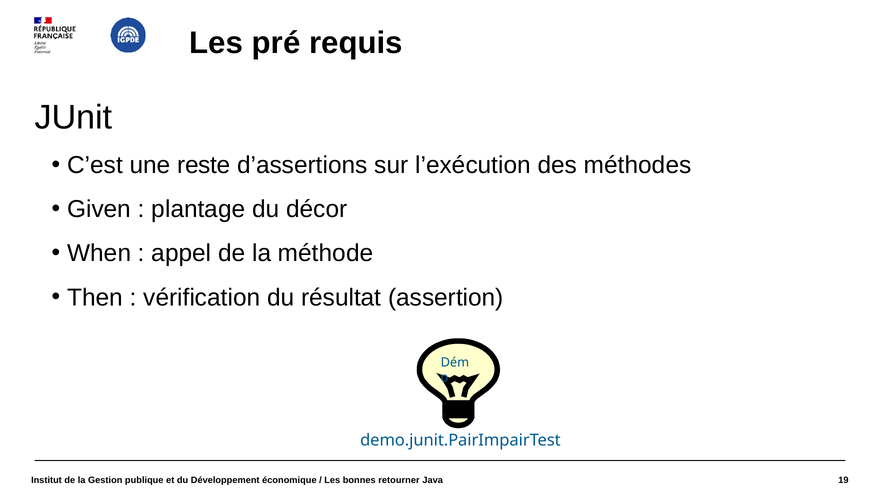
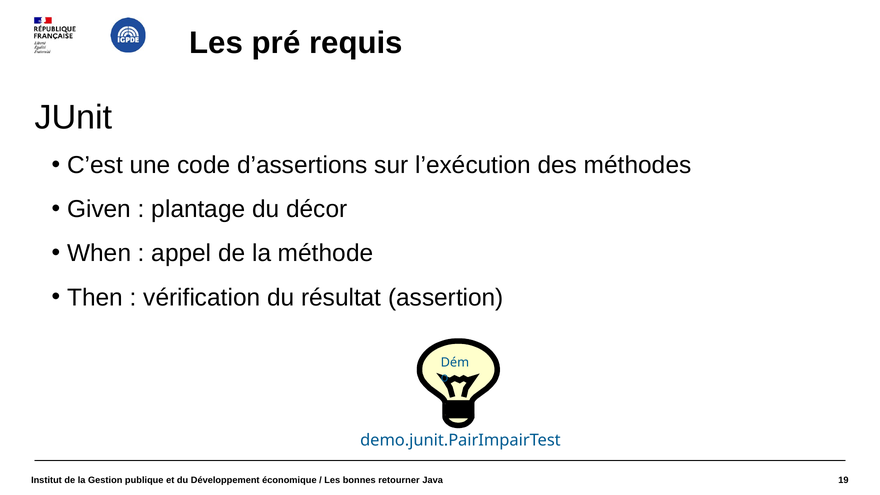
reste: reste -> code
